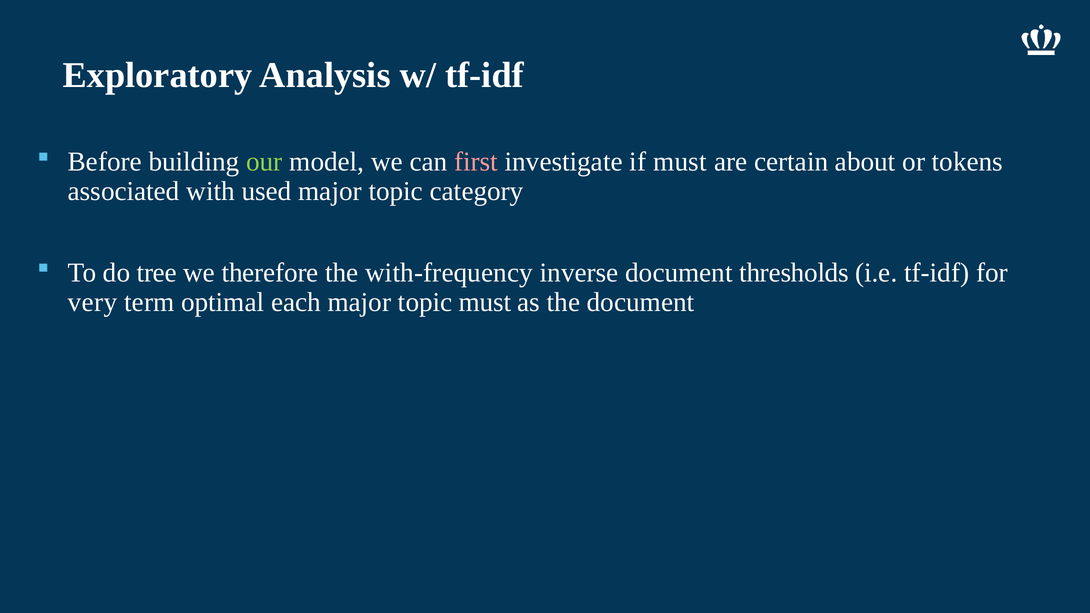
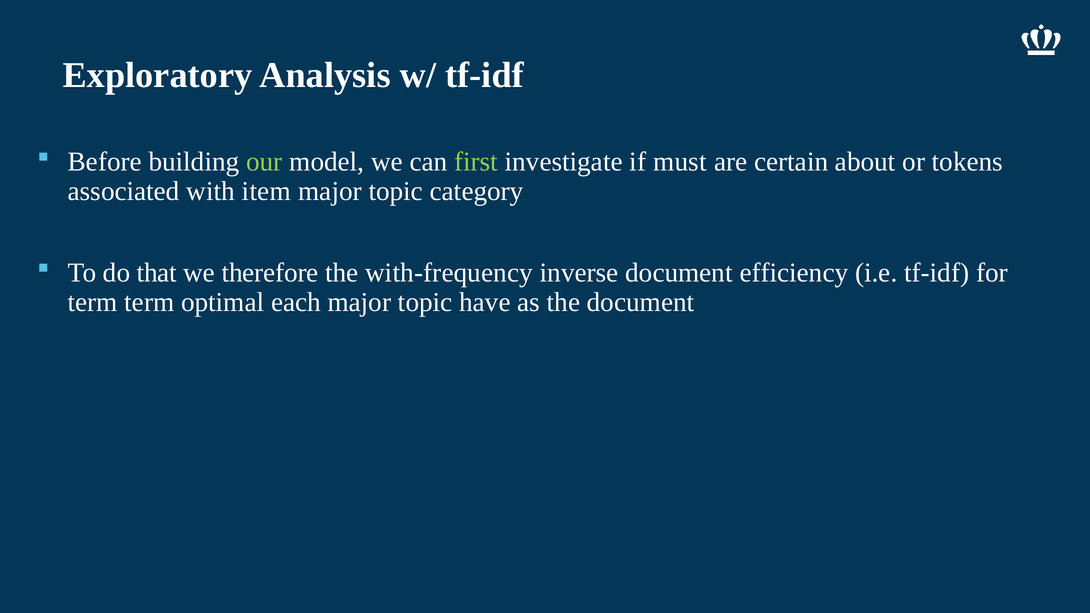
first colour: pink -> light green
used: used -> item
tree: tree -> that
thresholds: thresholds -> efficiency
very at (93, 302): very -> term
topic must: must -> have
